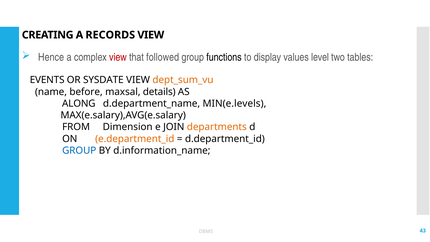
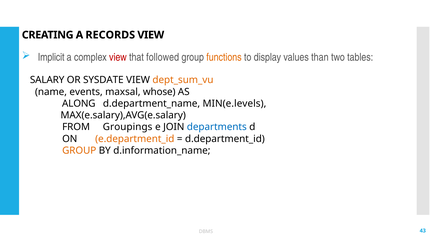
Hence: Hence -> Implicit
functions colour: black -> orange
level: level -> than
EVENTS: EVENTS -> SALARY
before: before -> events
details: details -> whose
Dimension: Dimension -> Groupings
departments colour: orange -> blue
GROUP at (79, 151) colour: blue -> orange
